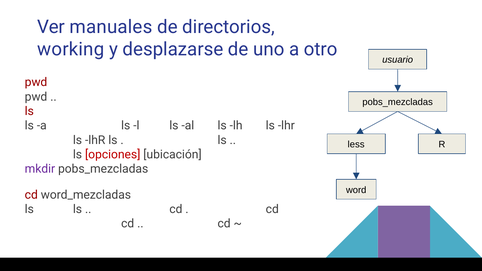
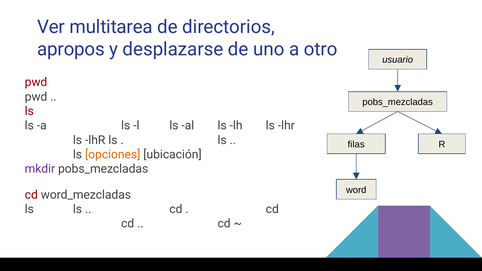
manuales: manuales -> multitarea
working: working -> apropos
less: less -> filas
opciones colour: red -> orange
